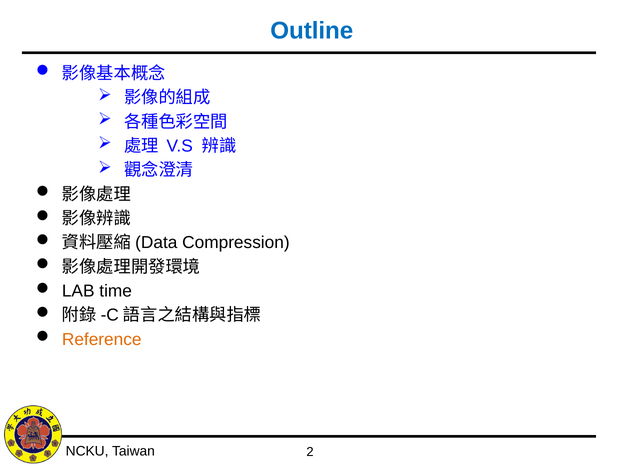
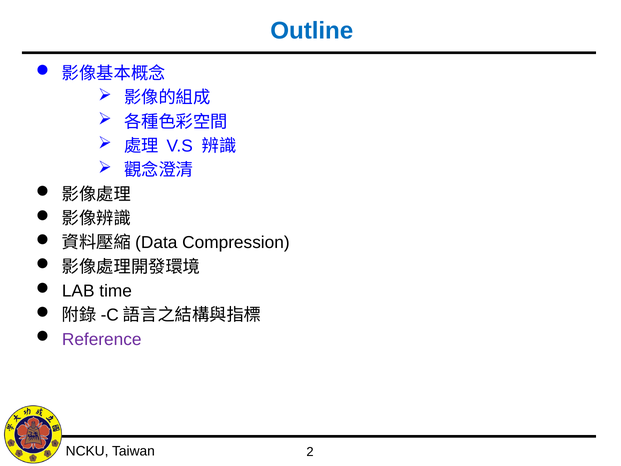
Reference colour: orange -> purple
